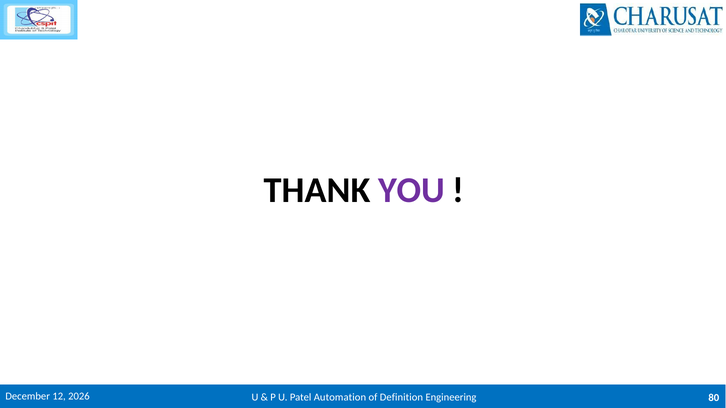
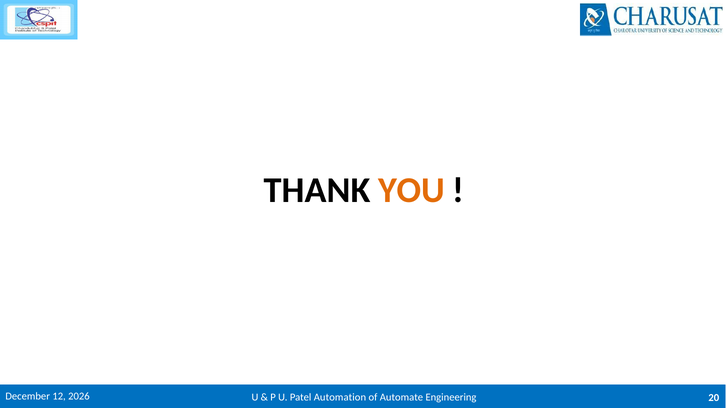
YOU colour: purple -> orange
Definition: Definition -> Automate
80: 80 -> 20
